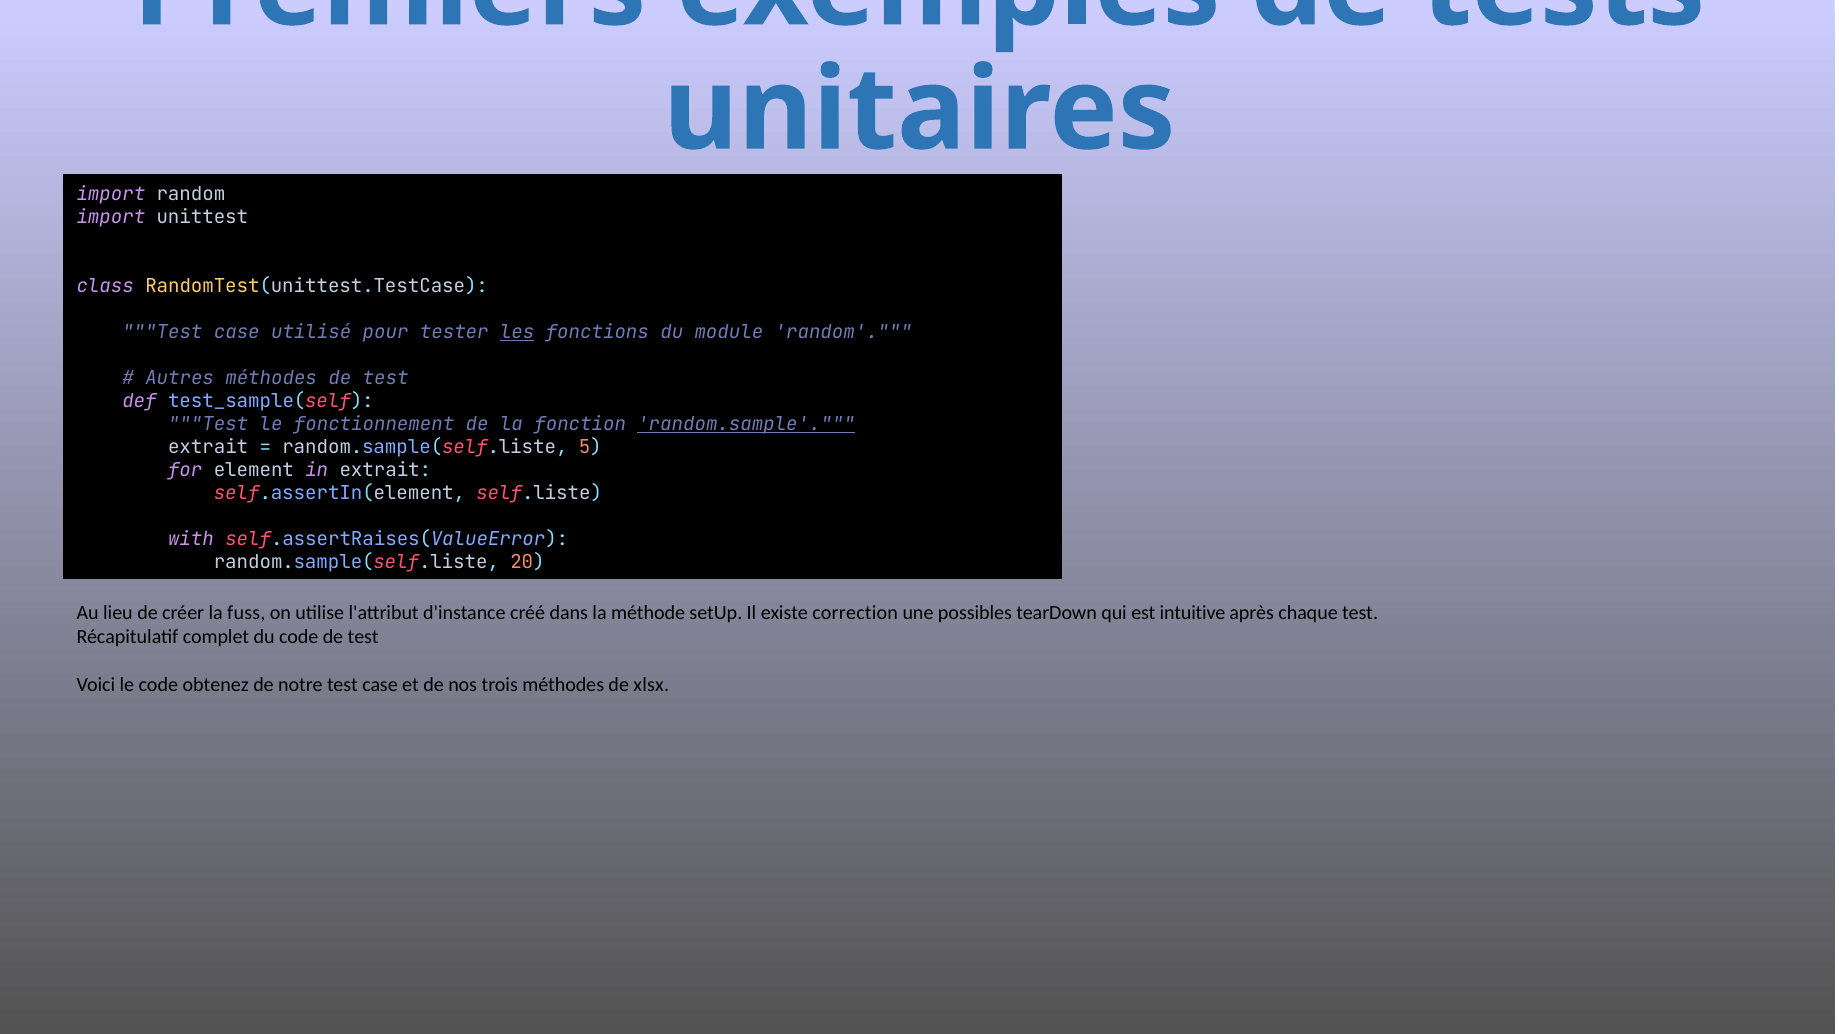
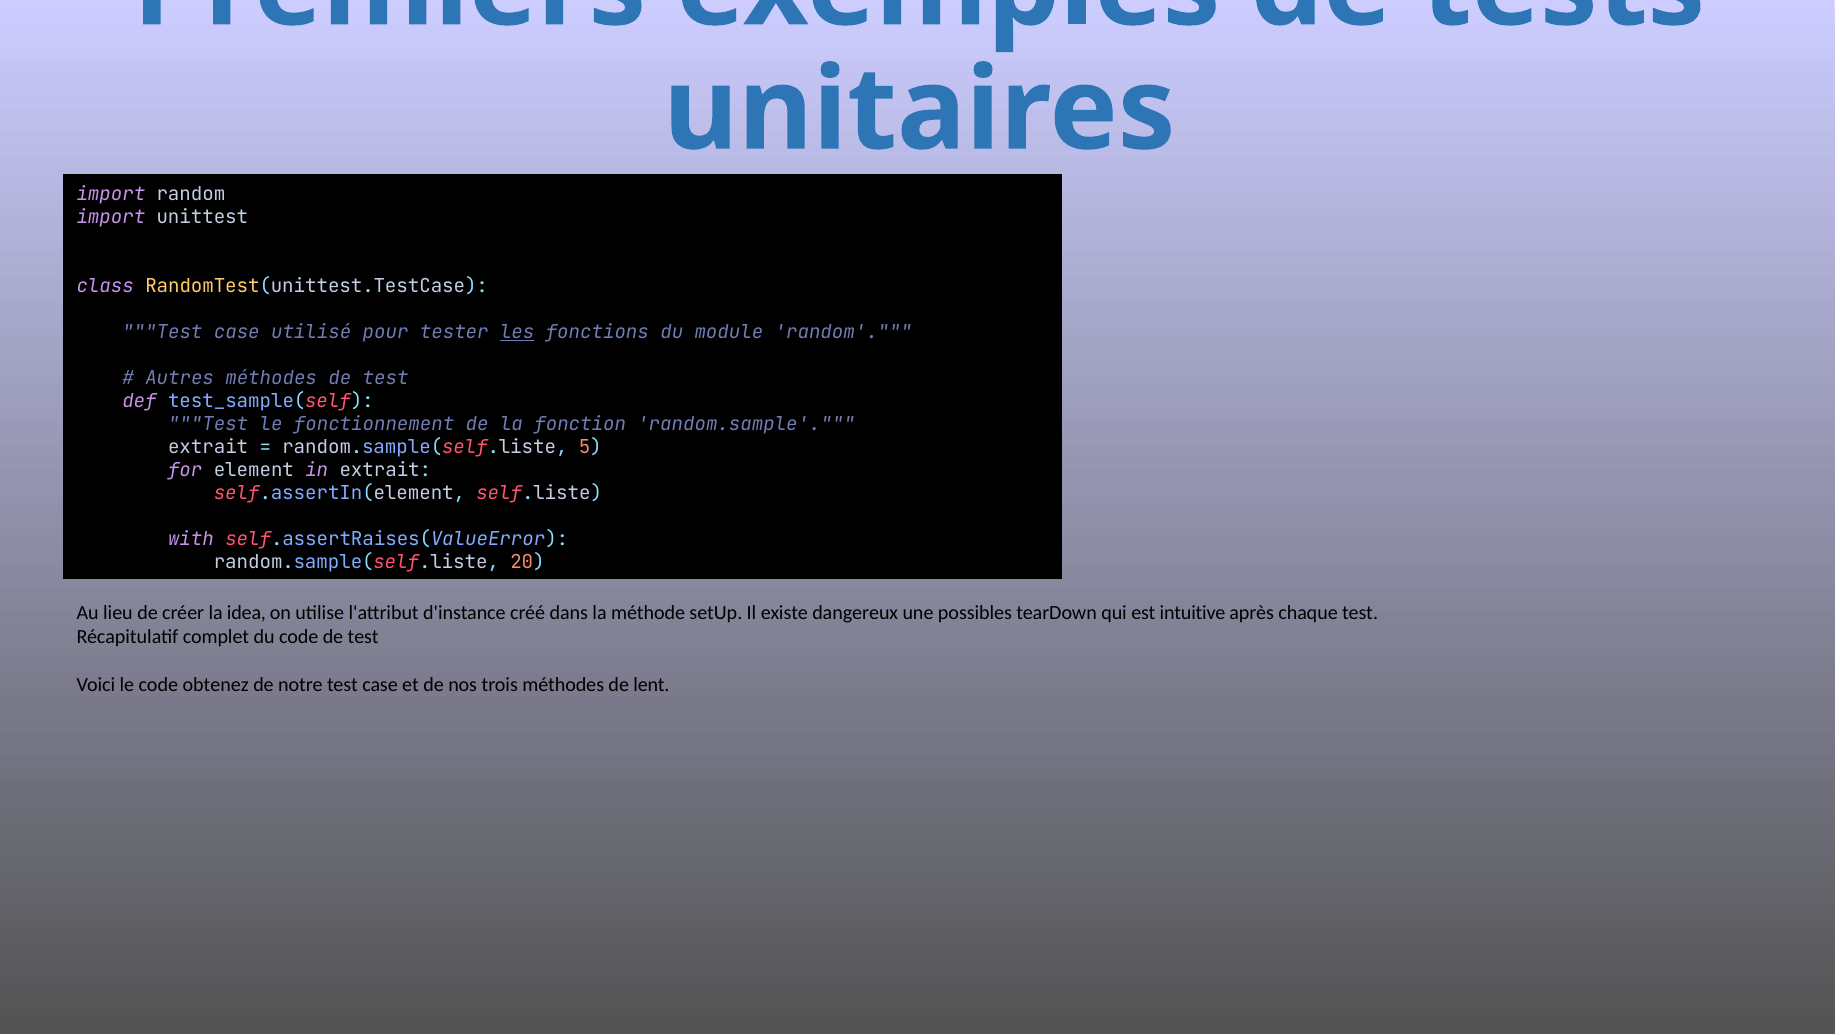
random.sample underline: present -> none
fuss: fuss -> idea
correction: correction -> dangereux
xlsx: xlsx -> lent
